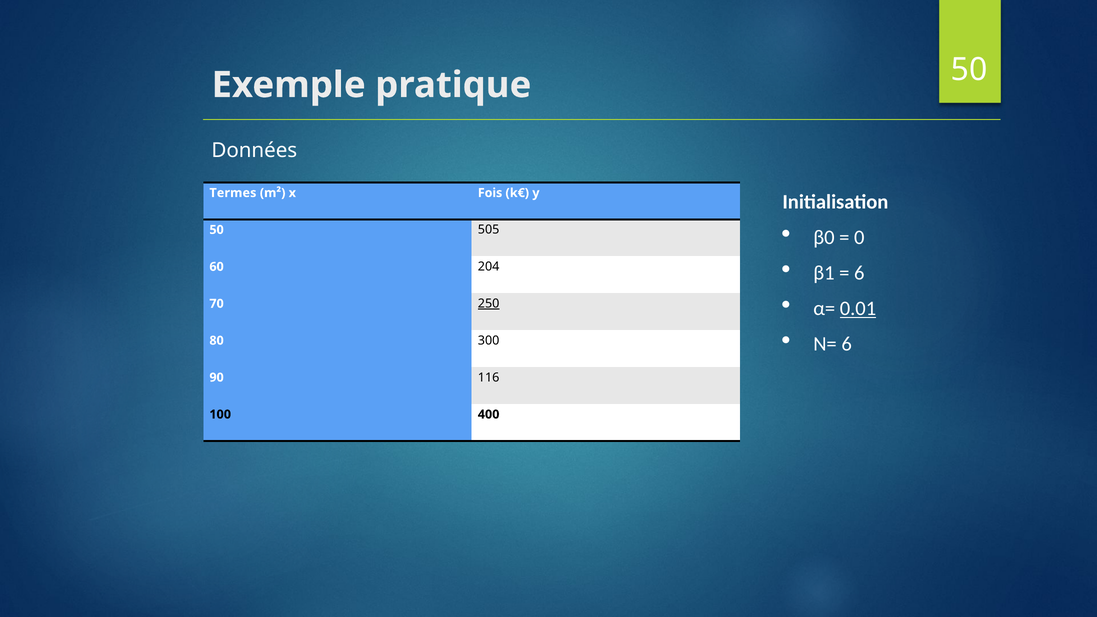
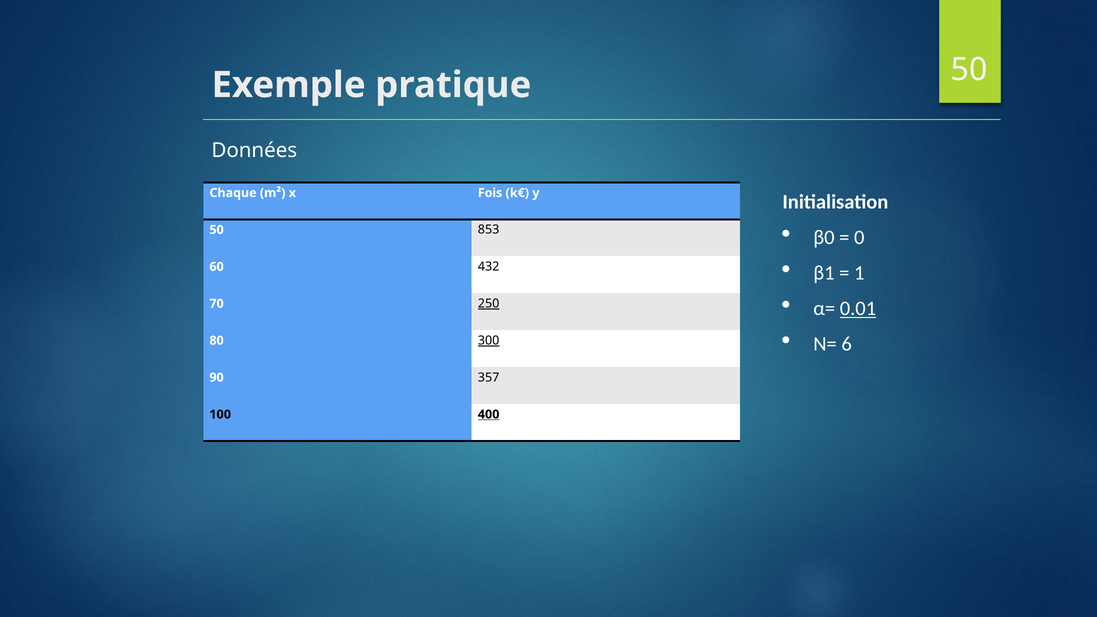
Termes: Termes -> Chaque
505: 505 -> 853
6 at (859, 273): 6 -> 1
204: 204 -> 432
300 underline: none -> present
116: 116 -> 357
400 underline: none -> present
